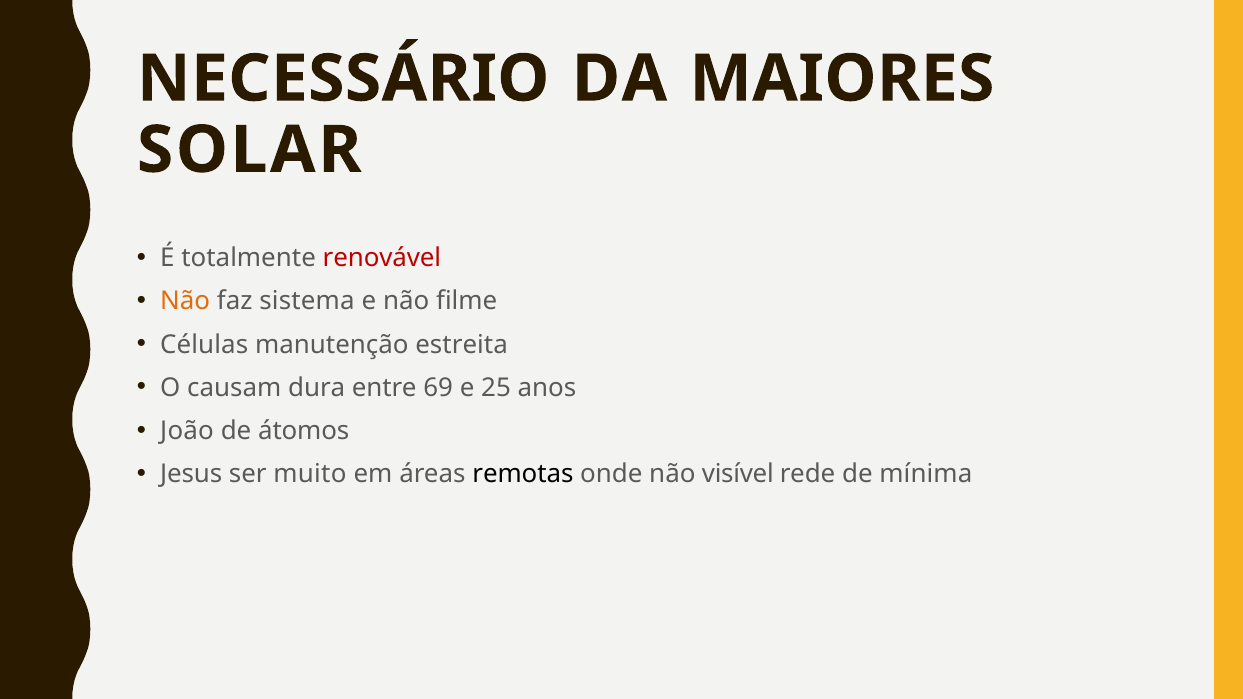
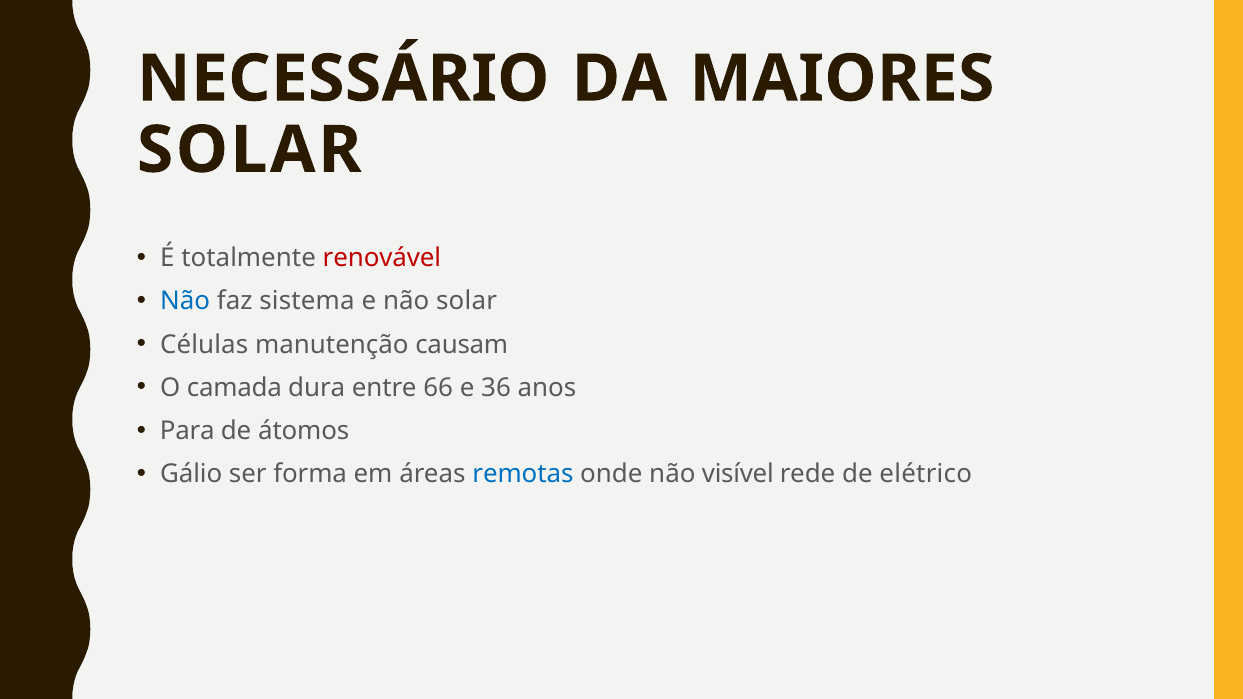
Não at (185, 301) colour: orange -> blue
não filme: filme -> solar
estreita: estreita -> causam
causam: causam -> camada
69: 69 -> 66
25: 25 -> 36
João: João -> Para
Jesus: Jesus -> Gálio
muito: muito -> forma
remotas colour: black -> blue
mínima: mínima -> elétrico
